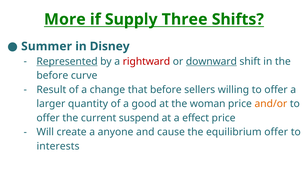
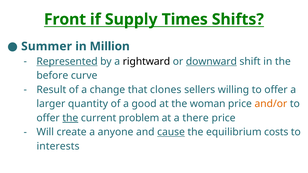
More: More -> Front
Three: Three -> Times
Disney: Disney -> Million
rightward colour: red -> black
that before: before -> clones
the at (70, 118) underline: none -> present
suspend: suspend -> problem
effect: effect -> there
cause underline: none -> present
equilibrium offer: offer -> costs
